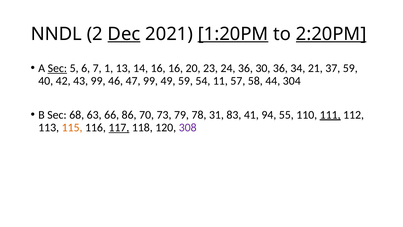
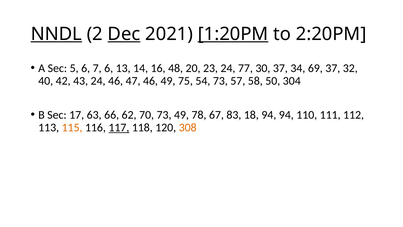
NNDL underline: none -> present
2:20PM underline: present -> none
Sec at (57, 68) underline: present -> none
7 1: 1 -> 6
16 16: 16 -> 48
24 36: 36 -> 77
30 36: 36 -> 37
21: 21 -> 69
37 59: 59 -> 32
43 99: 99 -> 24
47 99: 99 -> 46
49 59: 59 -> 75
54 11: 11 -> 73
44: 44 -> 50
68: 68 -> 17
86: 86 -> 62
73 79: 79 -> 49
31: 31 -> 67
41: 41 -> 18
94 55: 55 -> 94
111 underline: present -> none
308 colour: purple -> orange
